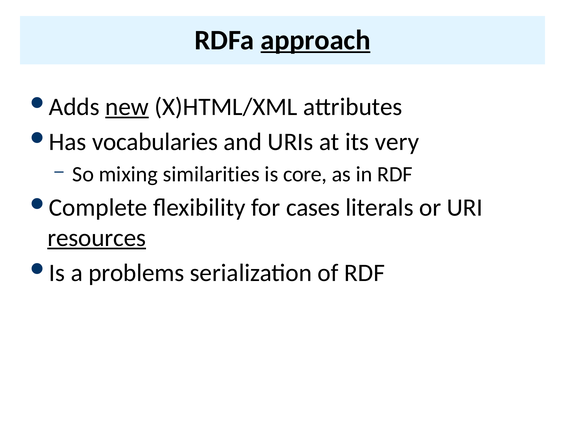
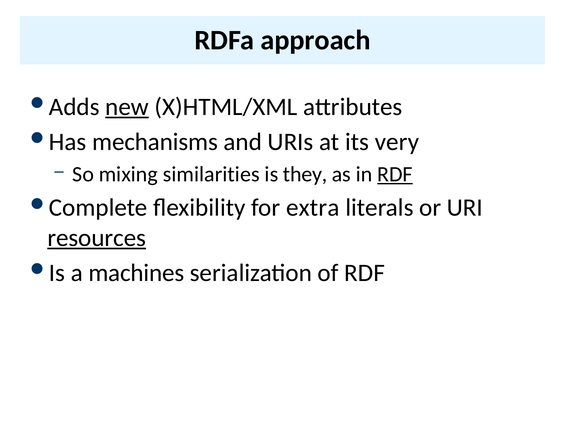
approach underline: present -> none
vocabularies: vocabularies -> mechanisms
core: core -> they
RDF at (395, 175) underline: none -> present
cases: cases -> extra
problems: problems -> machines
